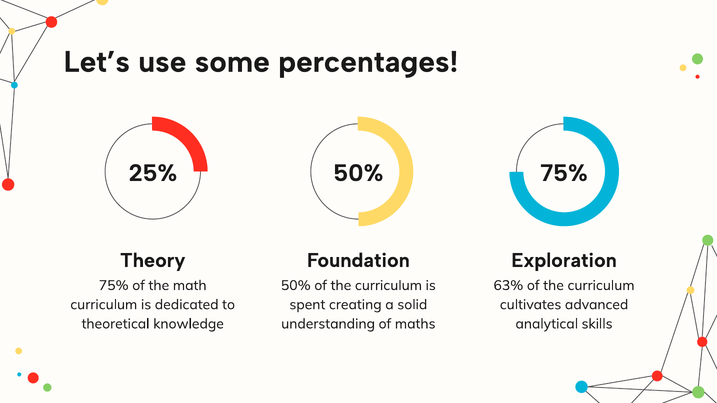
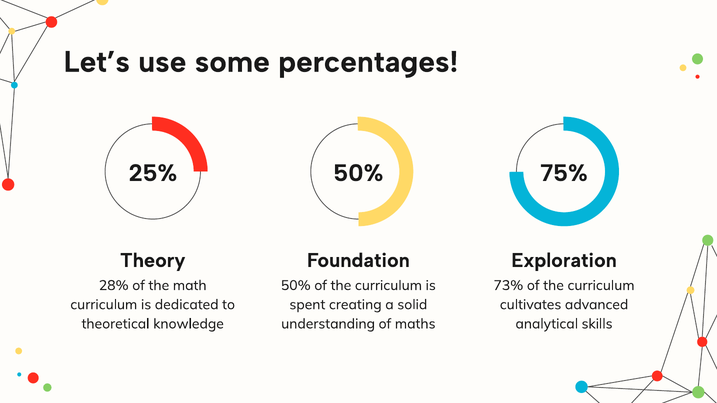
75% at (114, 286): 75% -> 28%
63%: 63% -> 73%
